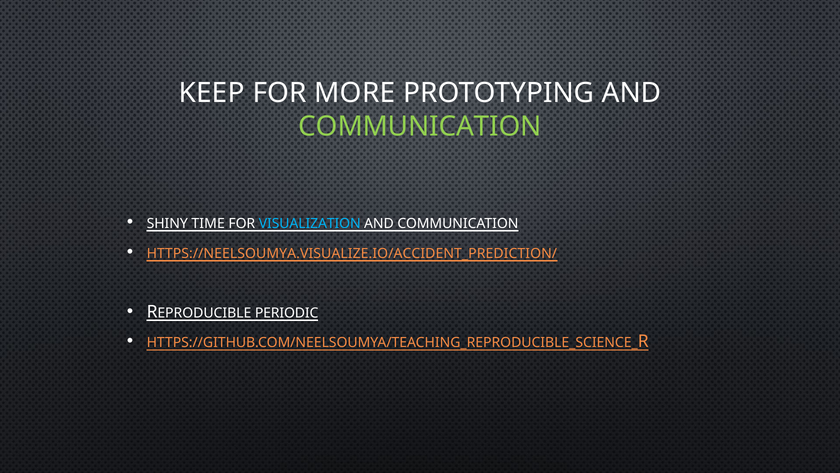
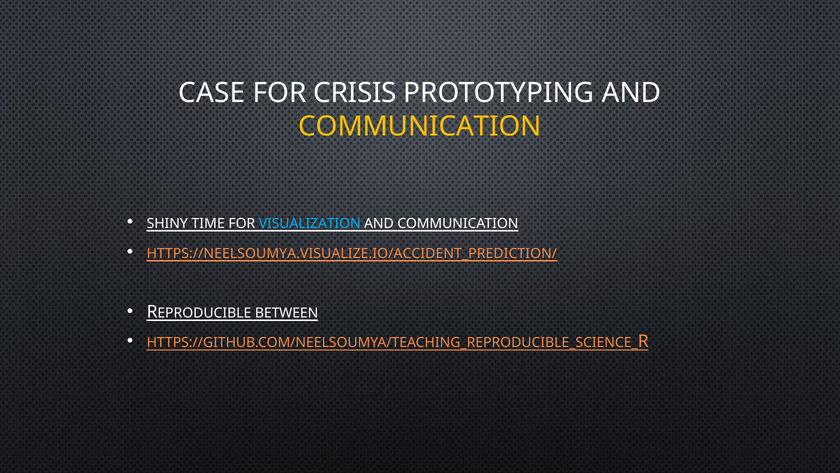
KEEP: KEEP -> CASE
MORE: MORE -> CRISIS
COMMUNICATION at (420, 126) colour: light green -> yellow
PERIODIC: PERIODIC -> BETWEEN
